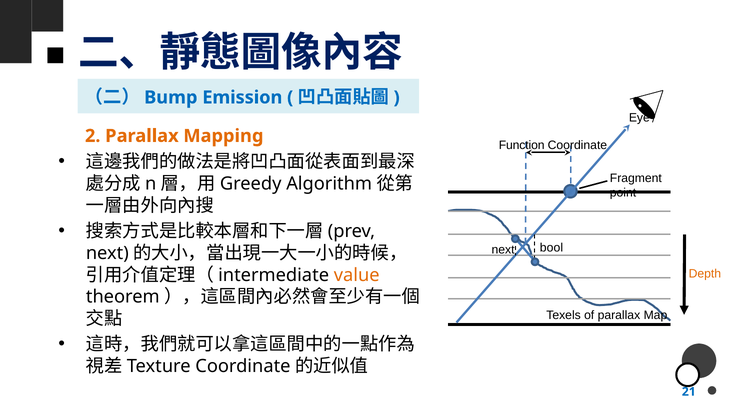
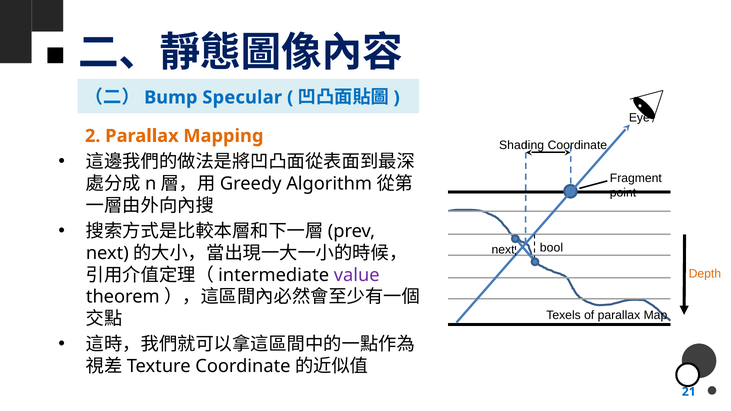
Emission: Emission -> Specular
Function: Function -> Shading
value colour: orange -> purple
